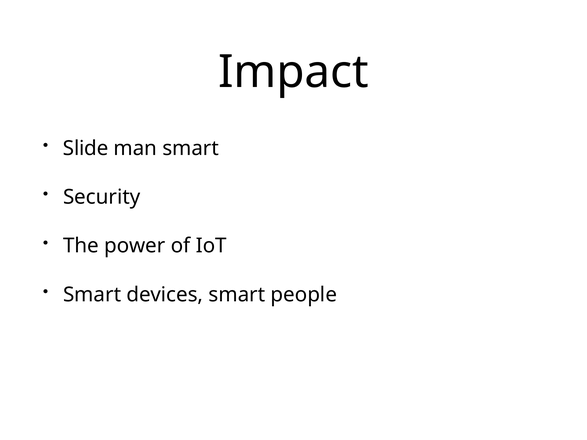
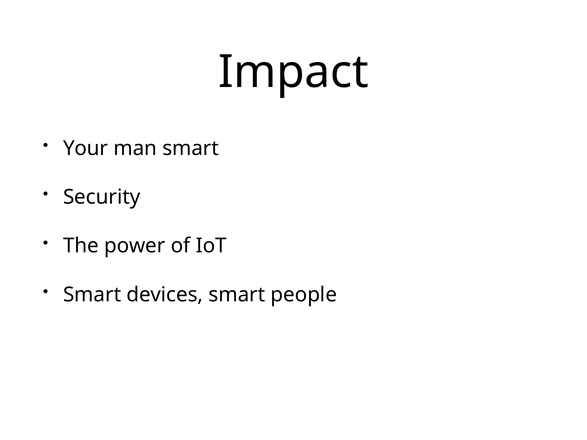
Slide: Slide -> Your
